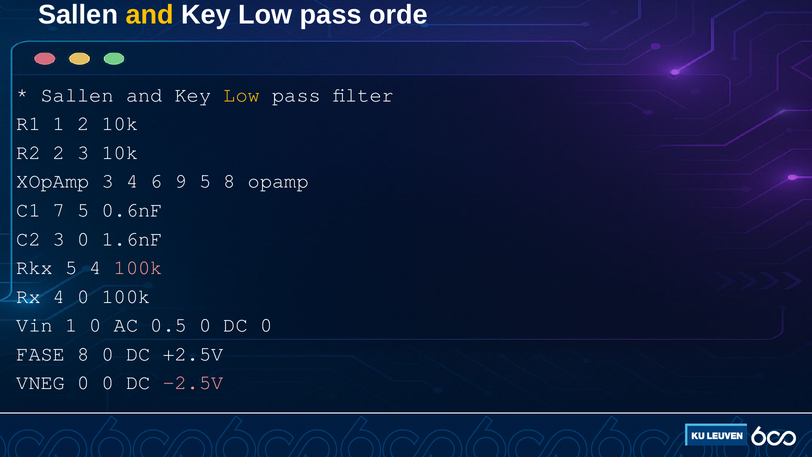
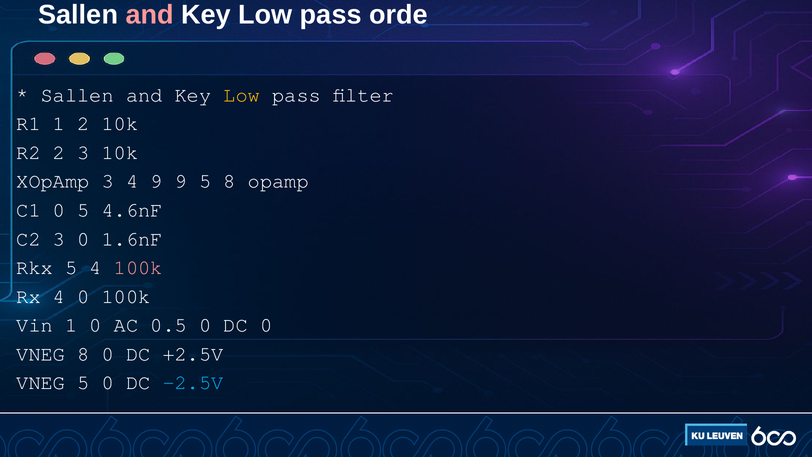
and at (150, 15) colour: yellow -> pink
4 6: 6 -> 9
C1 7: 7 -> 0
0.6nF: 0.6nF -> 4.6nF
FASE at (41, 354): FASE -> VNEG
VNEG 0: 0 -> 5
-2.5V colour: pink -> light blue
